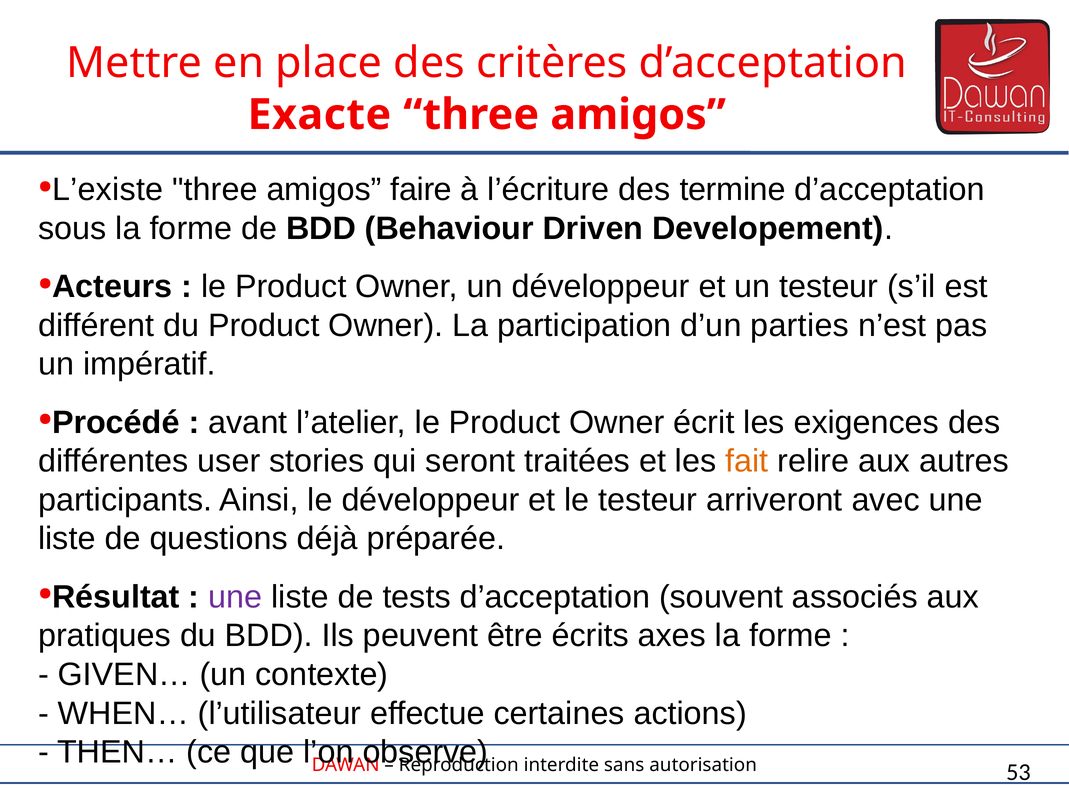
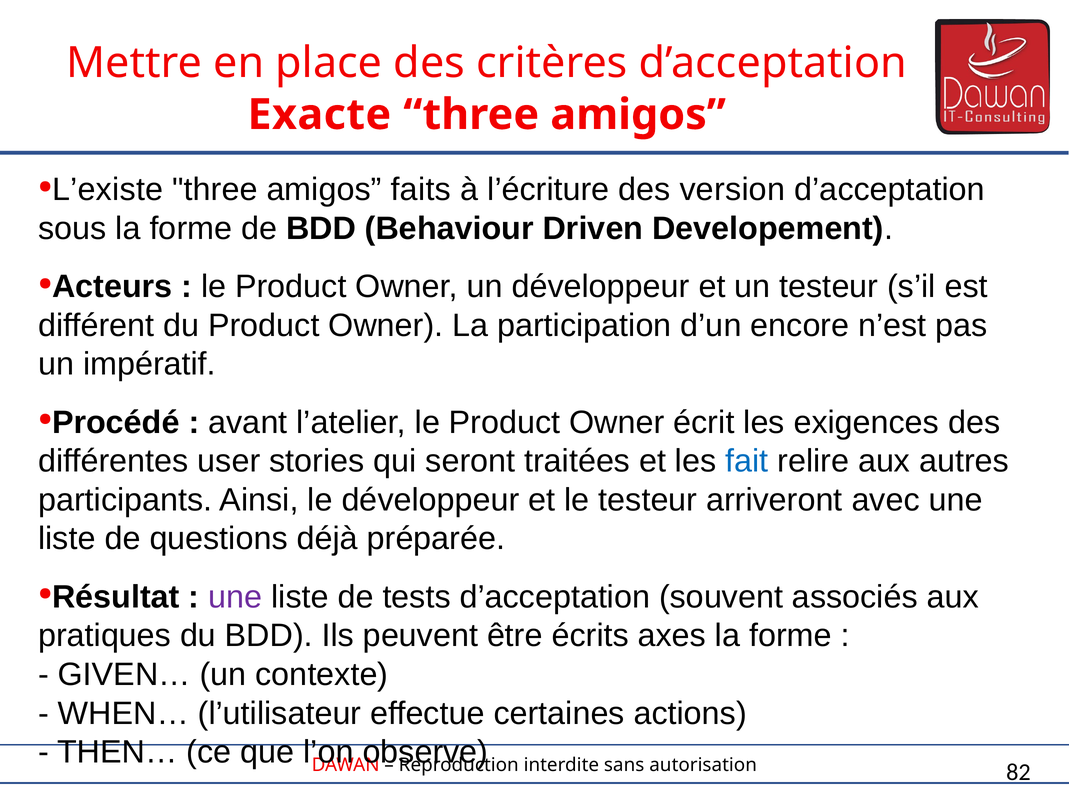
faire: faire -> faits
termine: termine -> version
parties: parties -> encore
fait colour: orange -> blue
53: 53 -> 82
